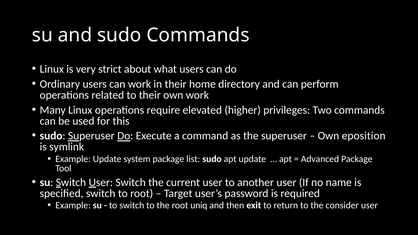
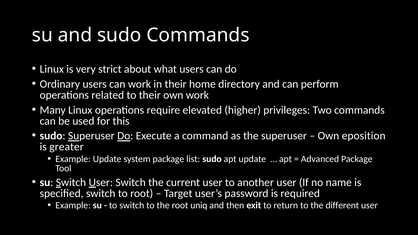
symlink: symlink -> greater
consider: consider -> different
